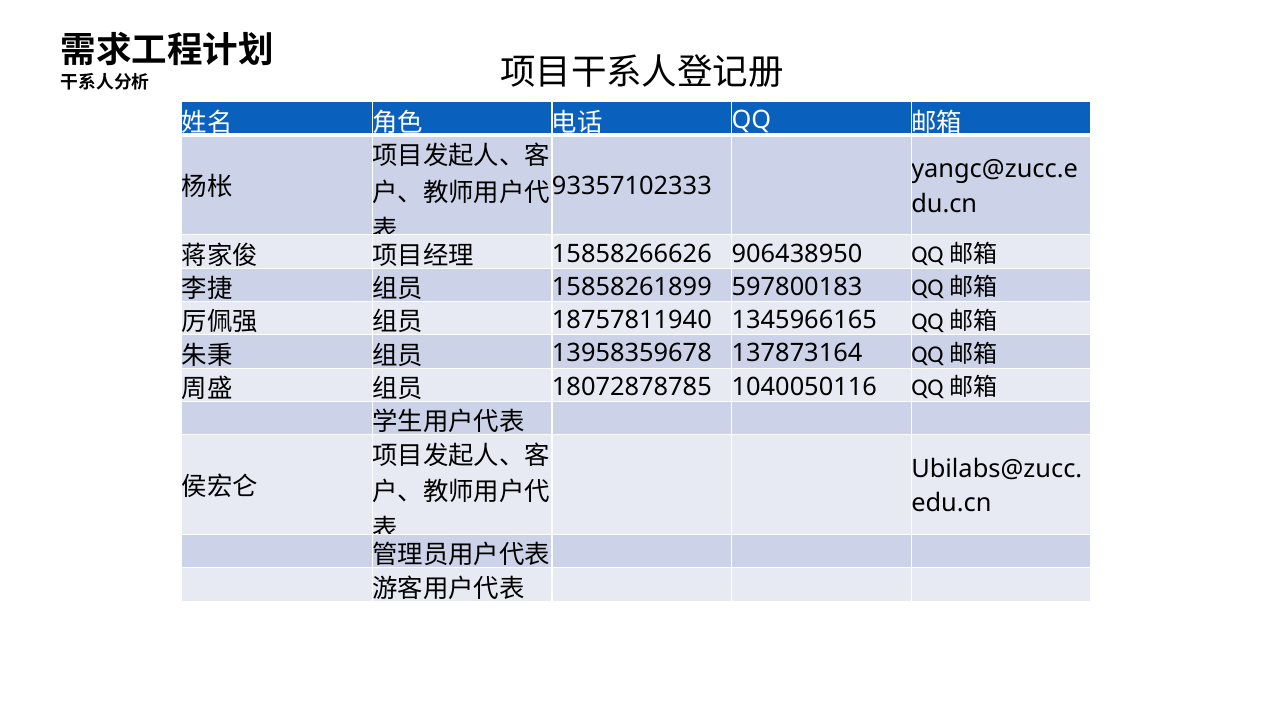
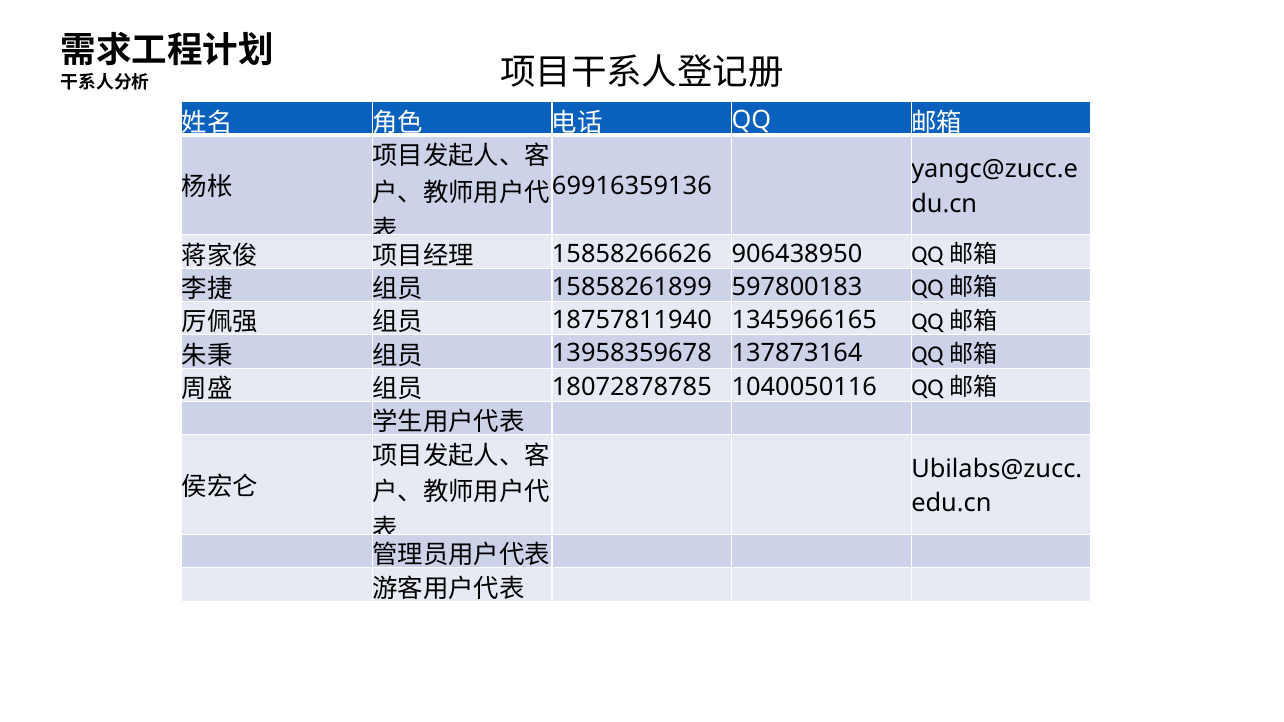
93357102333: 93357102333 -> 69916359136
